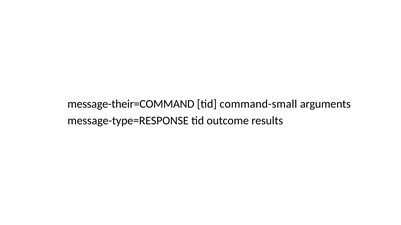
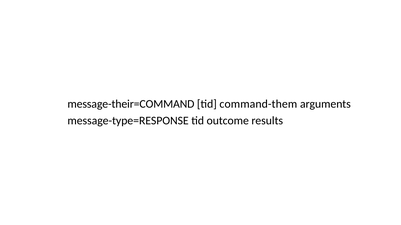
command-small: command-small -> command-them
